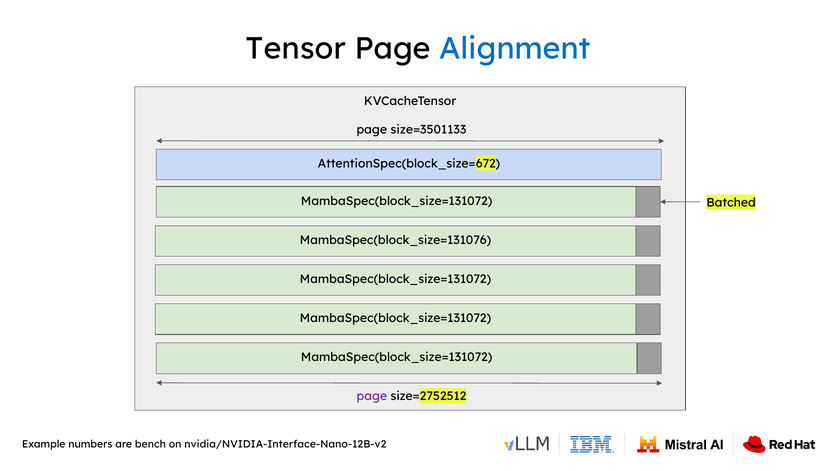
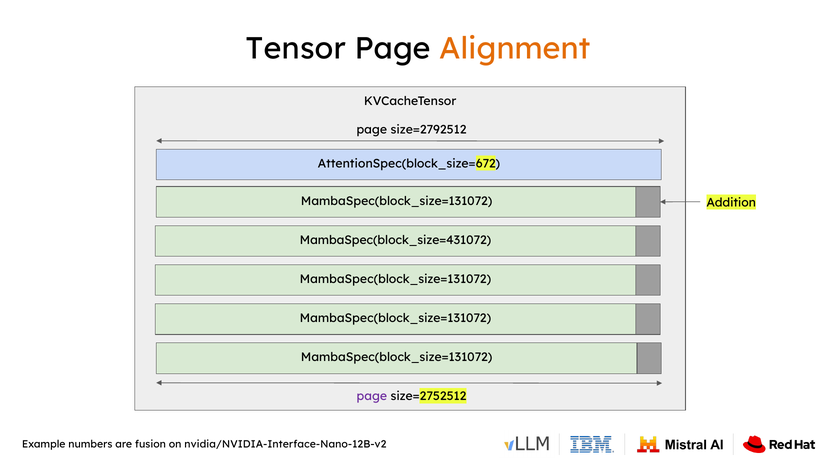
Alignment colour: blue -> orange
size=3501133: size=3501133 -> size=2792512
Batched: Batched -> Addition
MambaSpec(block_size=131076: MambaSpec(block_size=131076 -> MambaSpec(block_size=431072
bench: bench -> fusion
